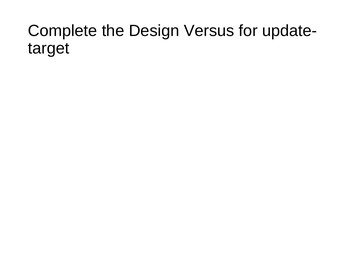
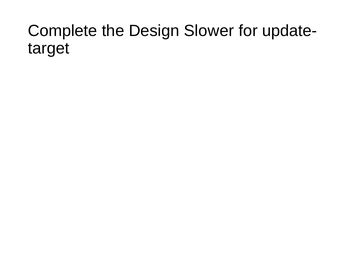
Versus: Versus -> Slower
